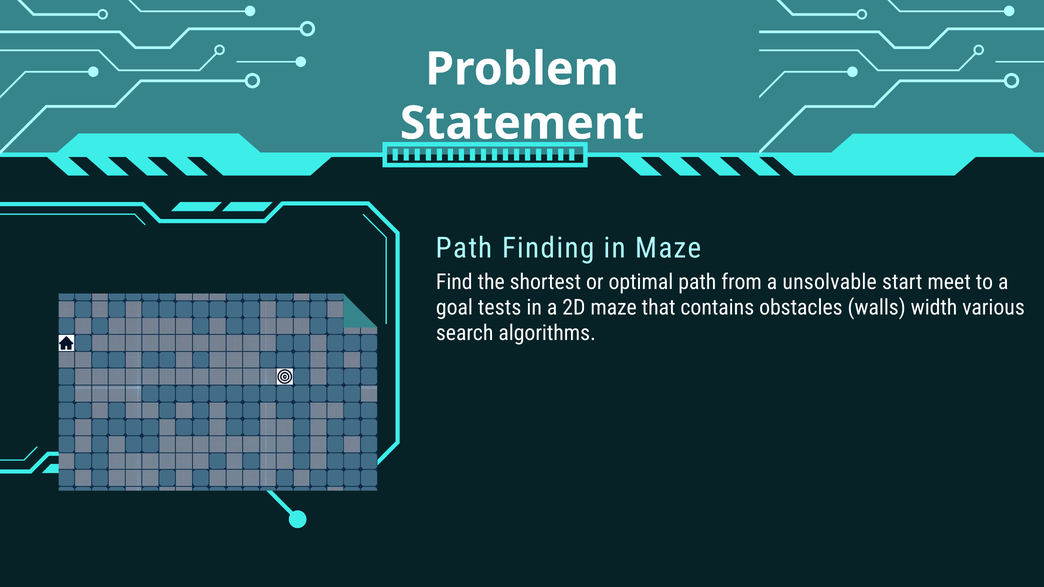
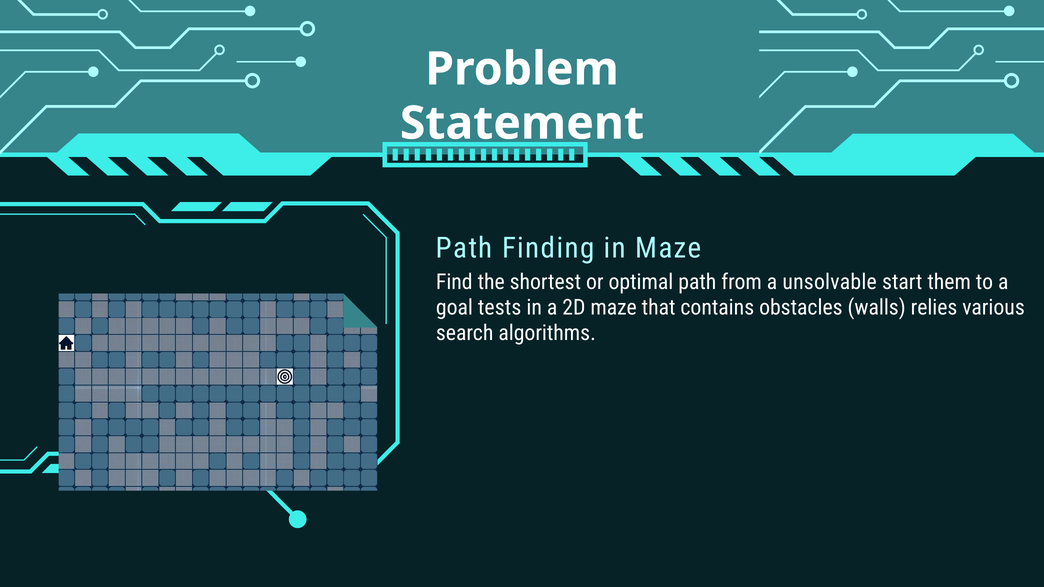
meet: meet -> them
width: width -> relies
